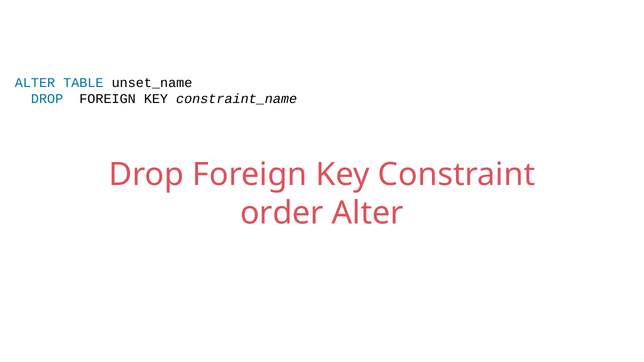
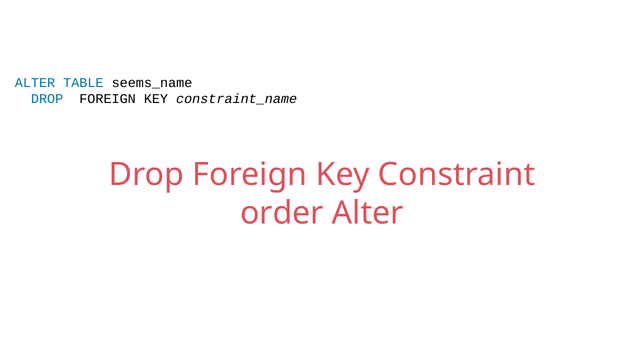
unset_name: unset_name -> seems_name
